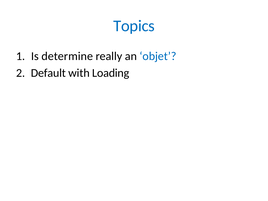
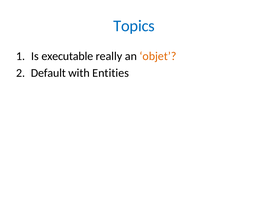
determine: determine -> executable
objet colour: blue -> orange
Loading: Loading -> Entities
